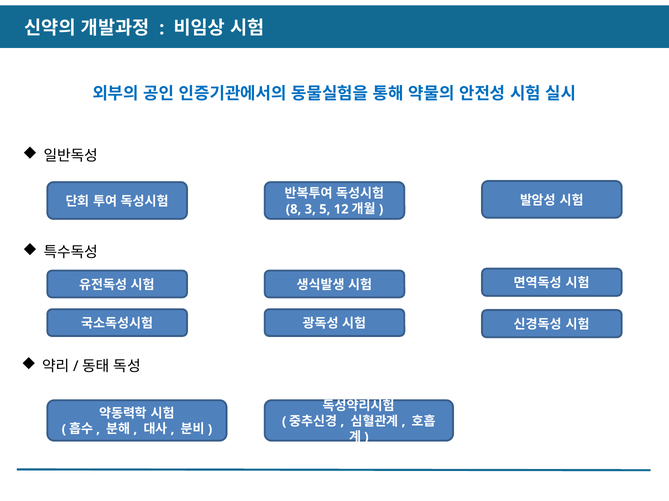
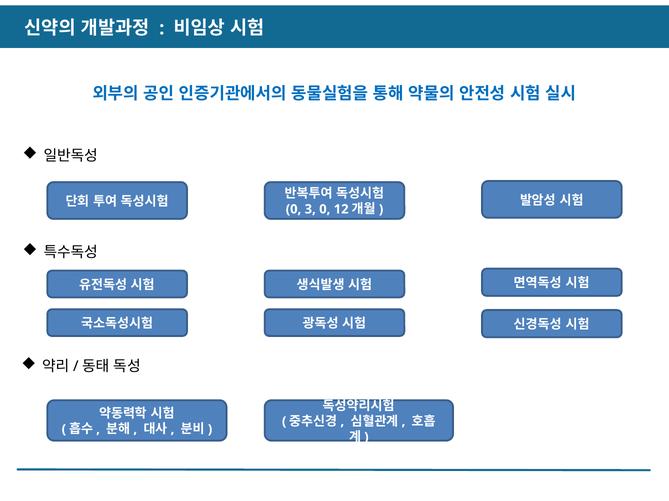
8 at (293, 209): 8 -> 0
3 5: 5 -> 0
